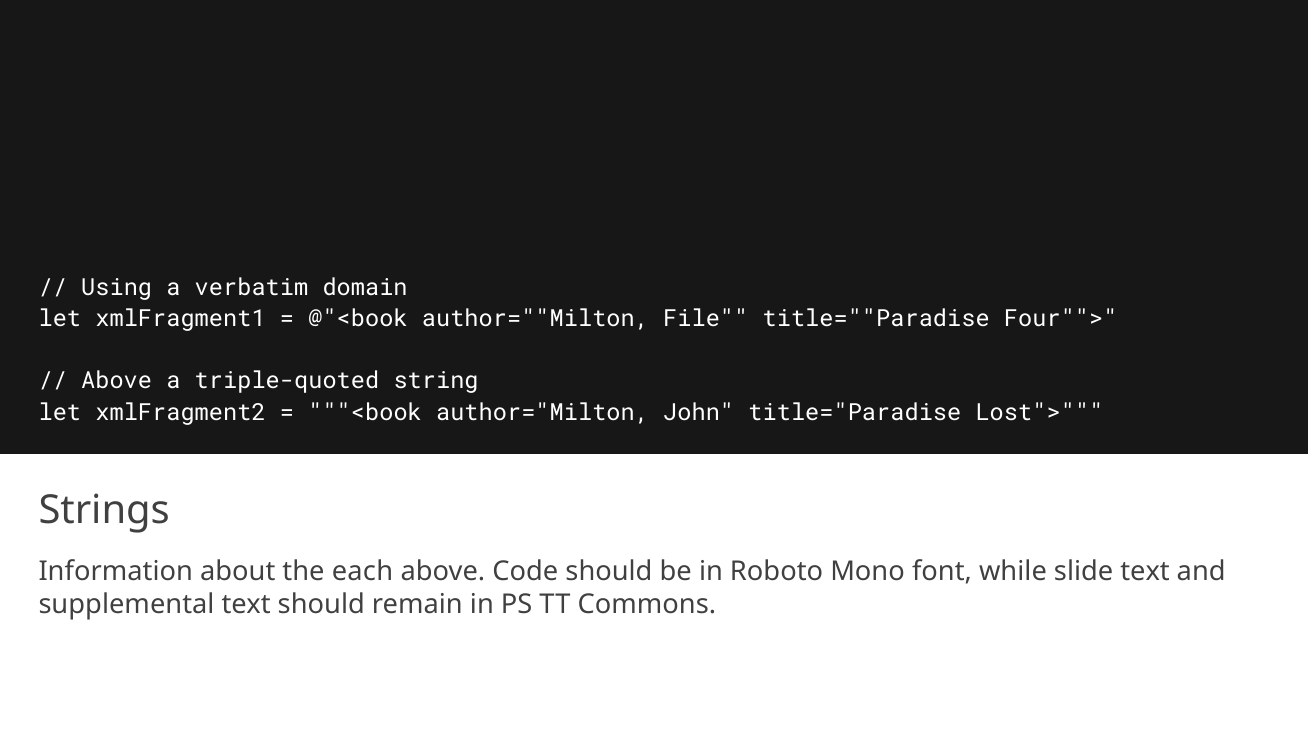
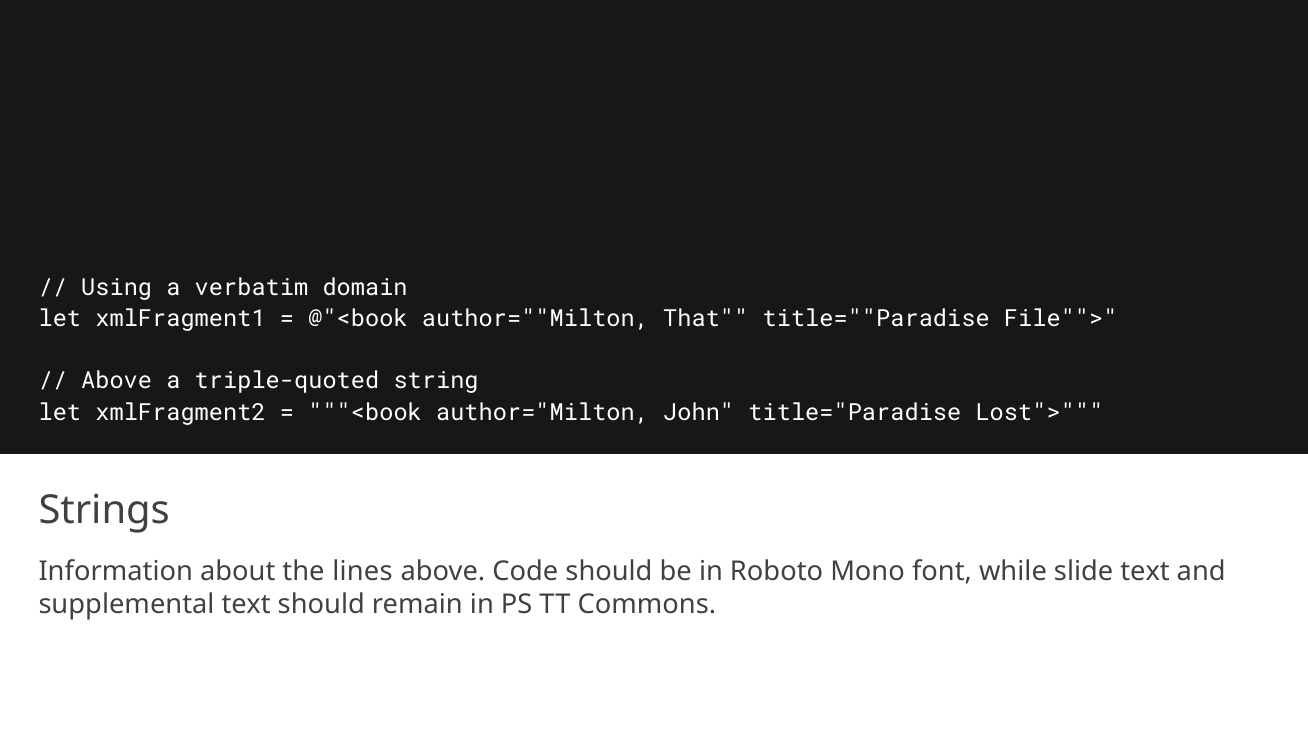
File: File -> That
Four"">: Four""> -> File"">
each: each -> lines
